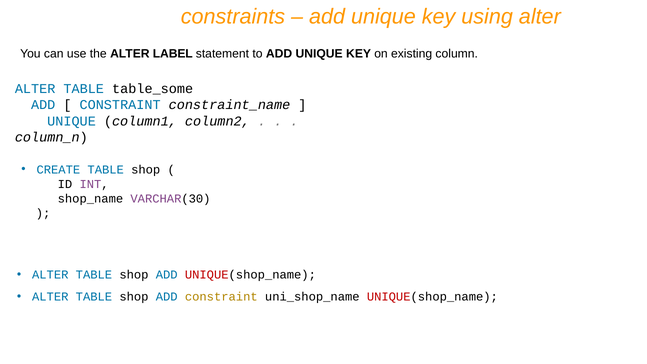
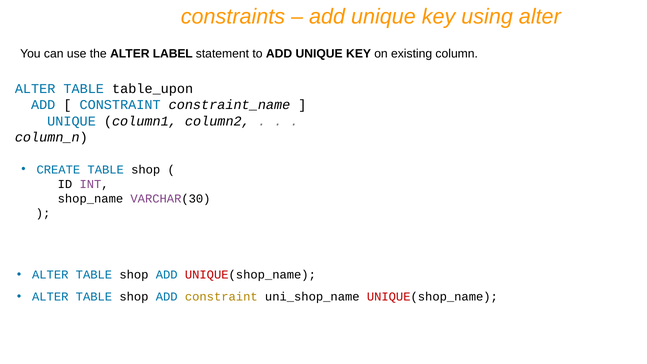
table_some: table_some -> table_upon
